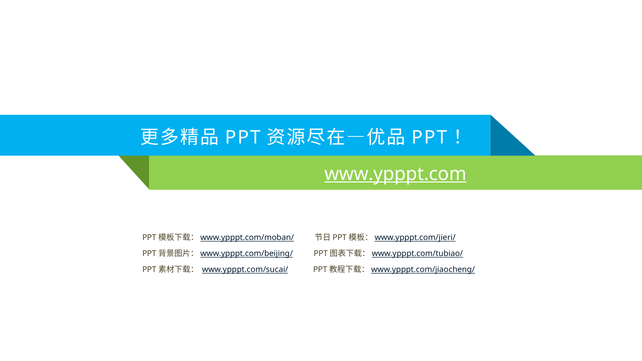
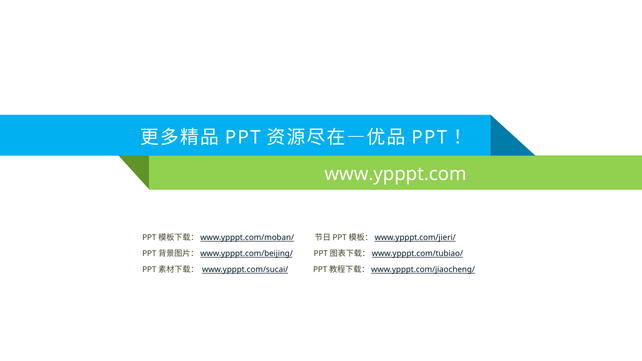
www.ypppt.com underline: present -> none
